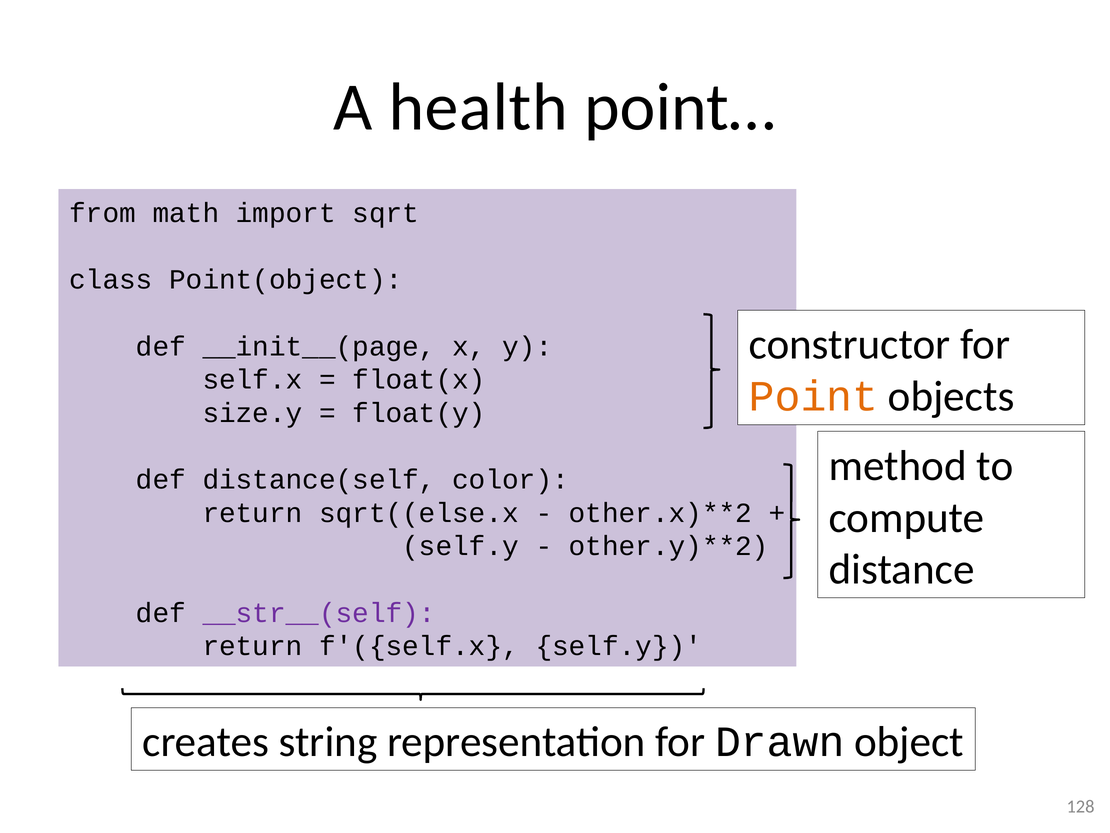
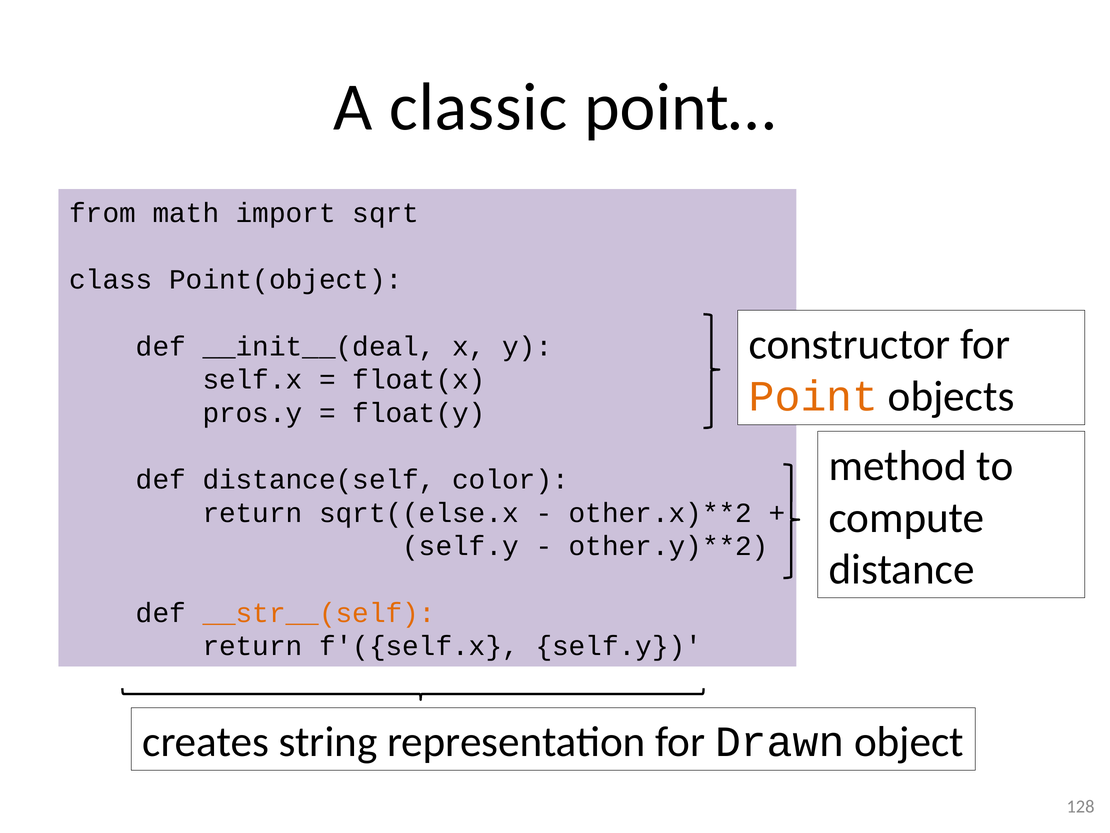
health: health -> classic
__init__(page: __init__(page -> __init__(deal
size.y: size.y -> pros.y
__str__(self colour: purple -> orange
